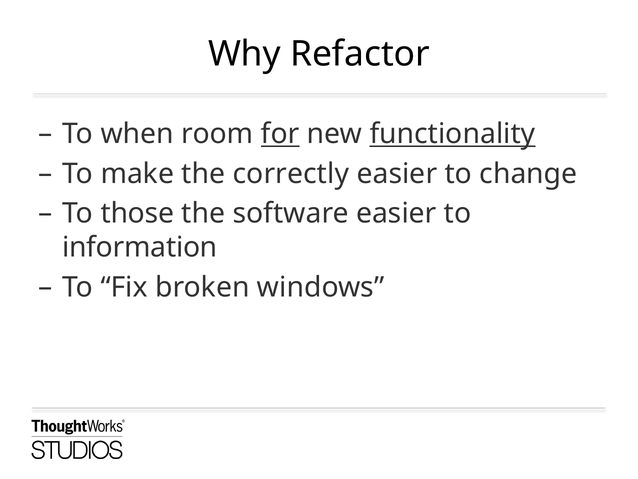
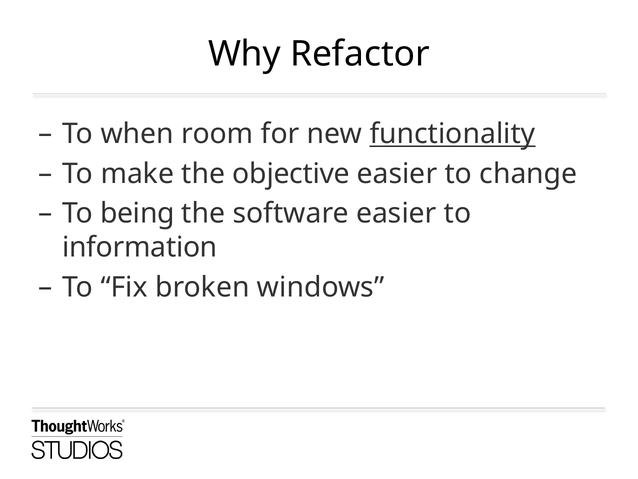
for underline: present -> none
correctly: correctly -> objective
those: those -> being
